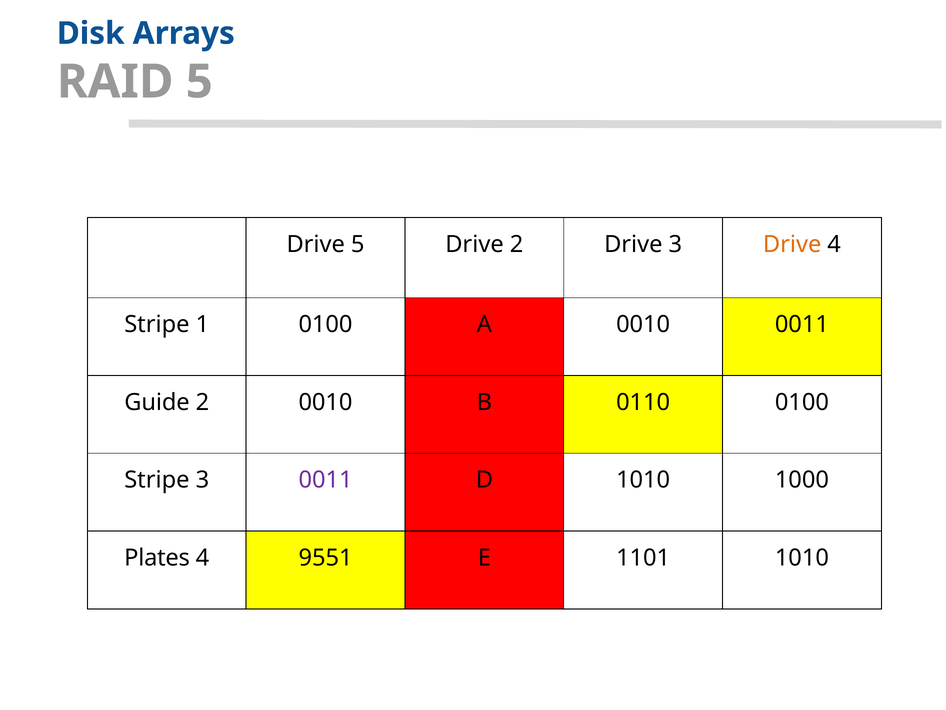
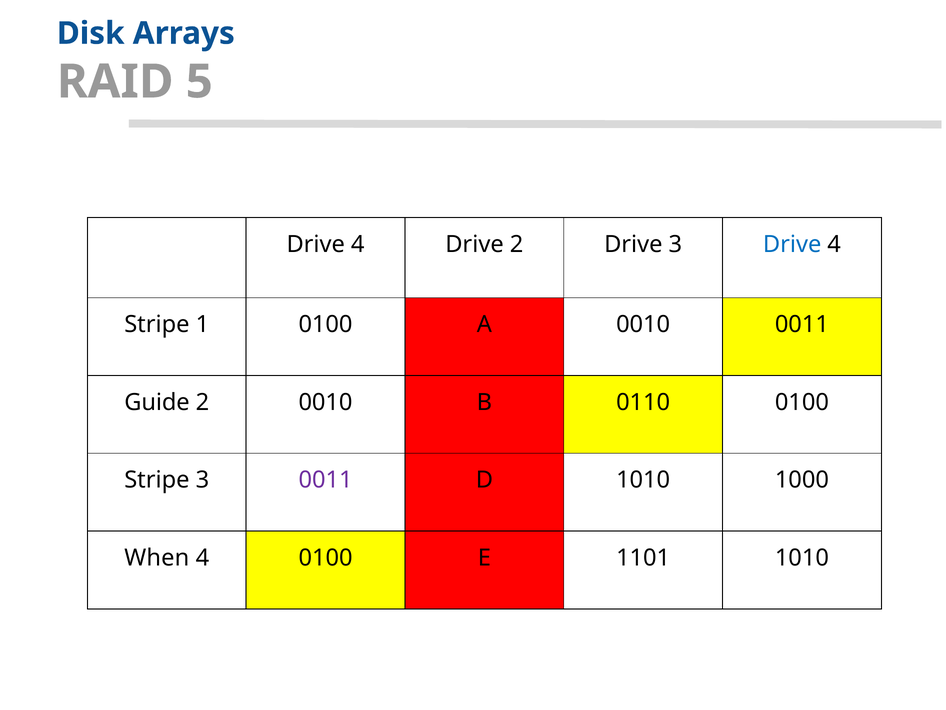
5 at (358, 244): 5 -> 4
Drive at (792, 244) colour: orange -> blue
Plates: Plates -> When
4 9551: 9551 -> 0100
